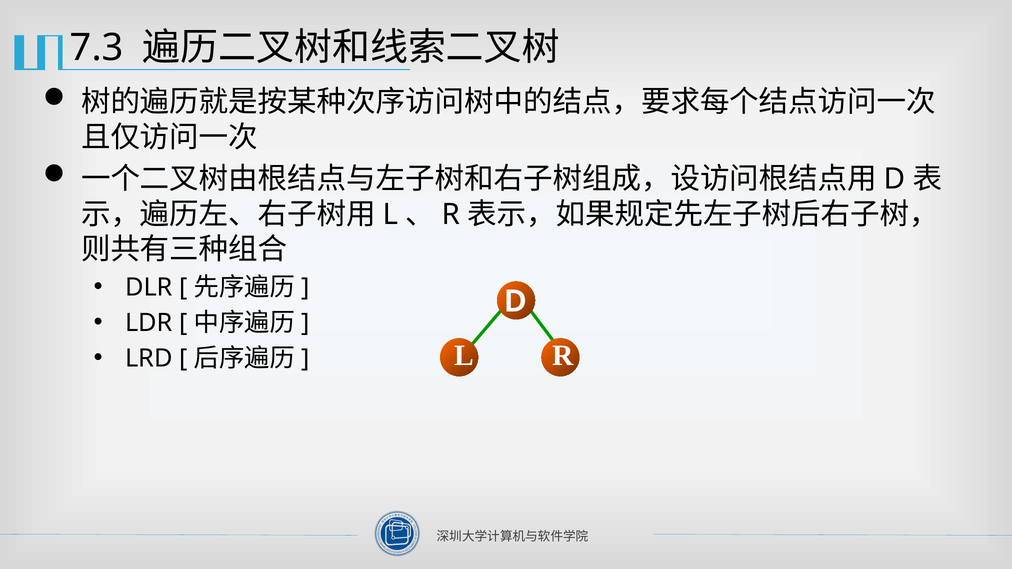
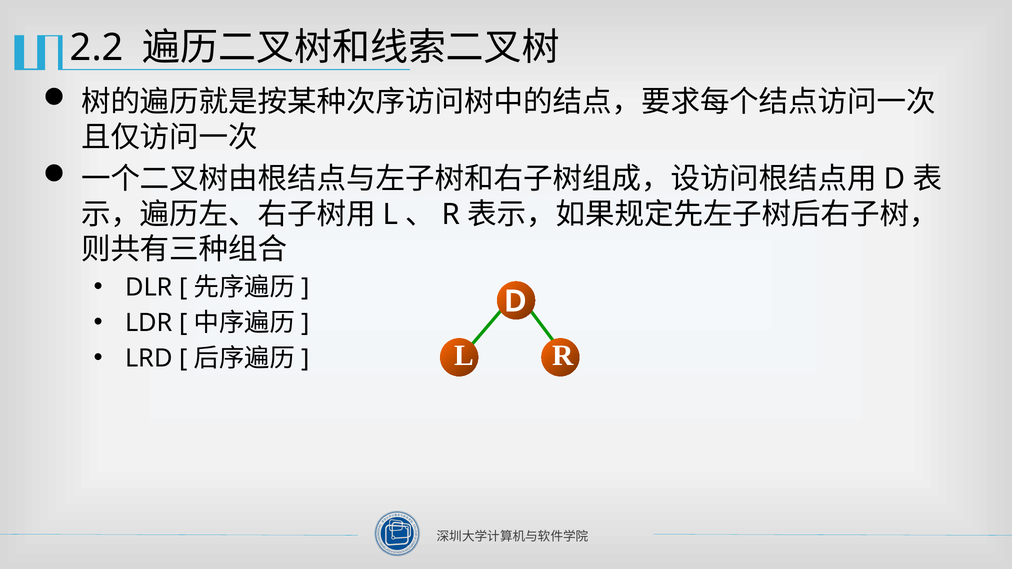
7.3: 7.3 -> 2.2
